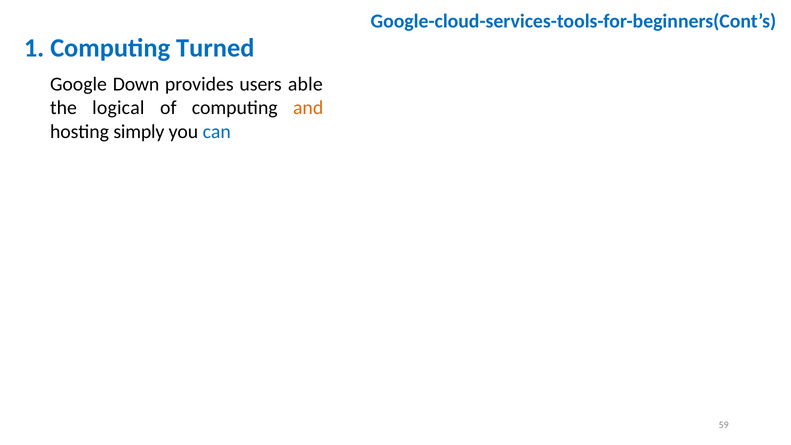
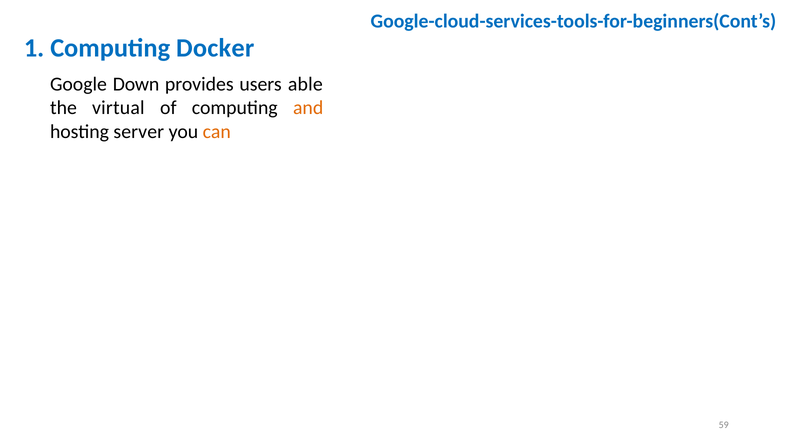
Turned: Turned -> Docker
logical: logical -> virtual
simply: simply -> server
can colour: blue -> orange
